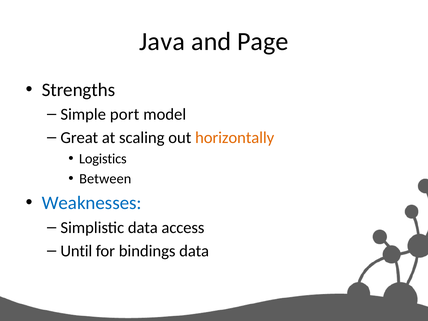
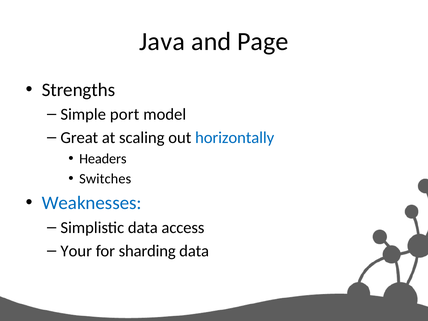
horizontally colour: orange -> blue
Logistics: Logistics -> Headers
Between: Between -> Switches
Until: Until -> Your
bindings: bindings -> sharding
